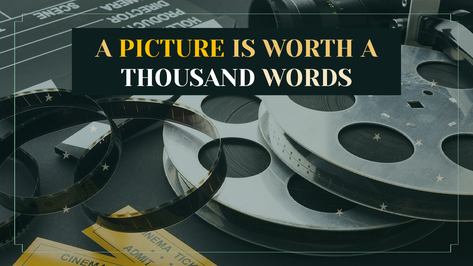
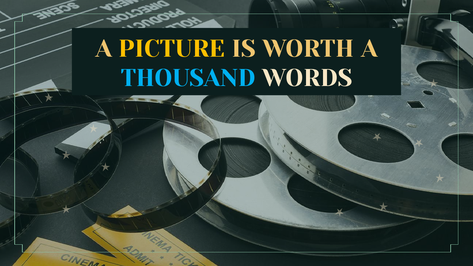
THOUSAND colour: white -> light blue
